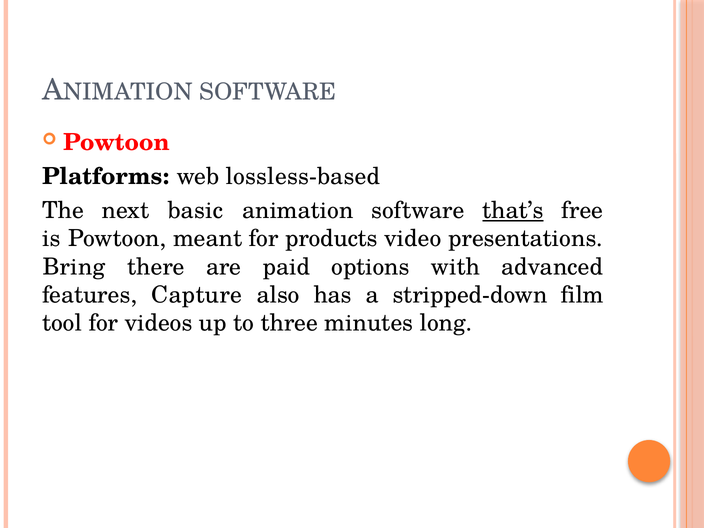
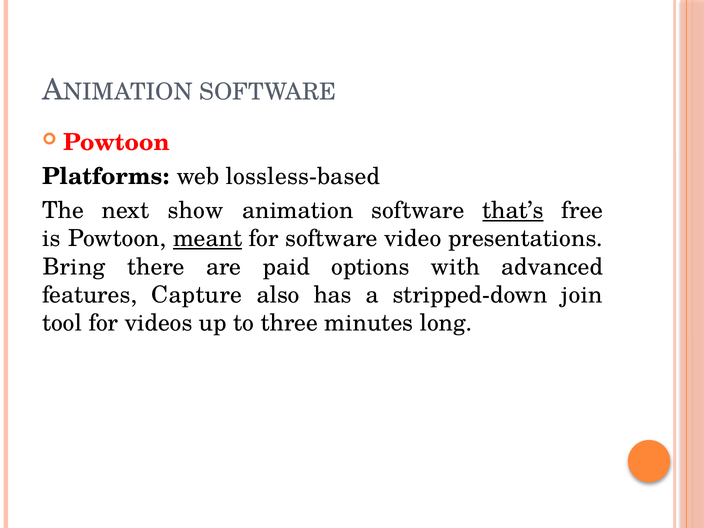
basic: basic -> show
meant underline: none -> present
for products: products -> software
film: film -> join
